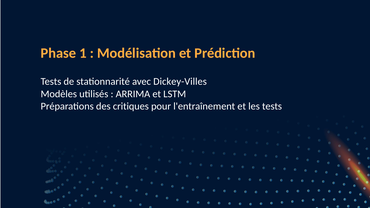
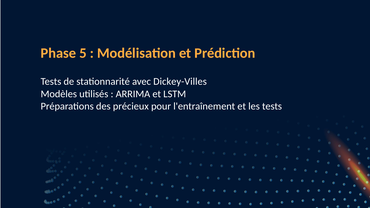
1: 1 -> 5
critiques: critiques -> précieux
